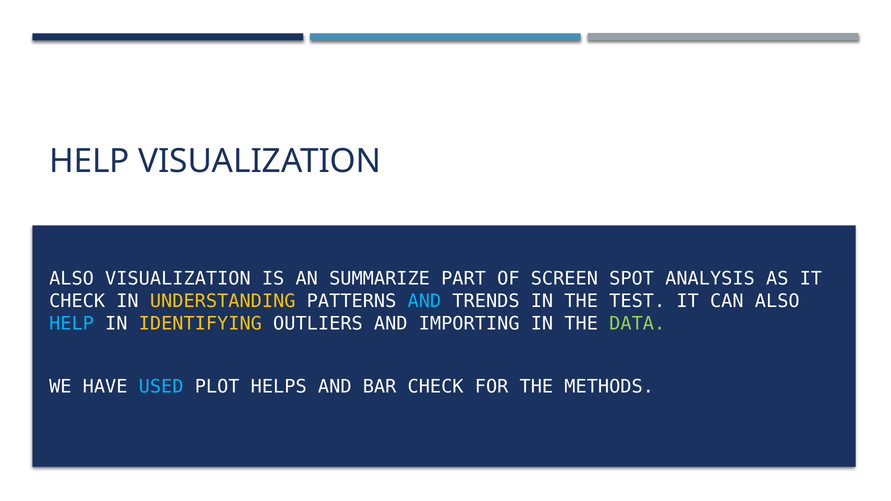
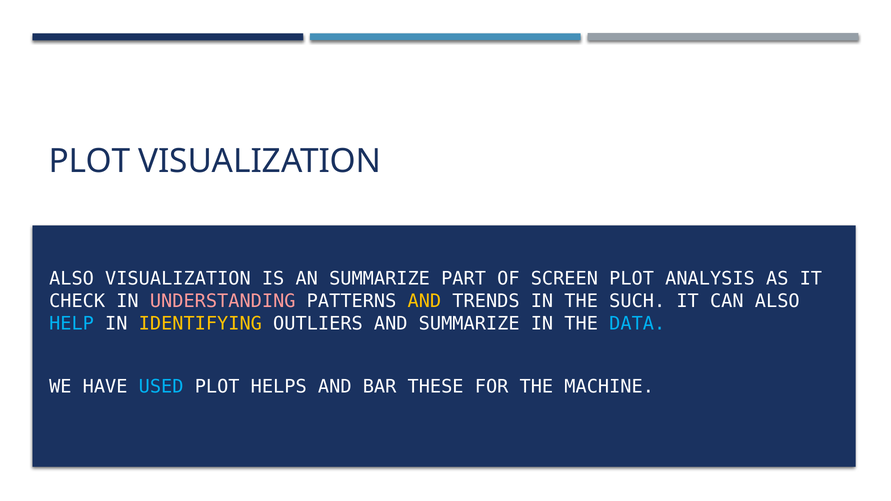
HELP at (89, 161): HELP -> PLOT
SCREEN SPOT: SPOT -> PLOT
UNDERSTANDING colour: yellow -> pink
AND at (424, 301) colour: light blue -> yellow
TEST: TEST -> SUCH
AND IMPORTING: IMPORTING -> SUMMARIZE
DATA colour: light green -> light blue
BAR CHECK: CHECK -> THESE
METHODS: METHODS -> MACHINE
